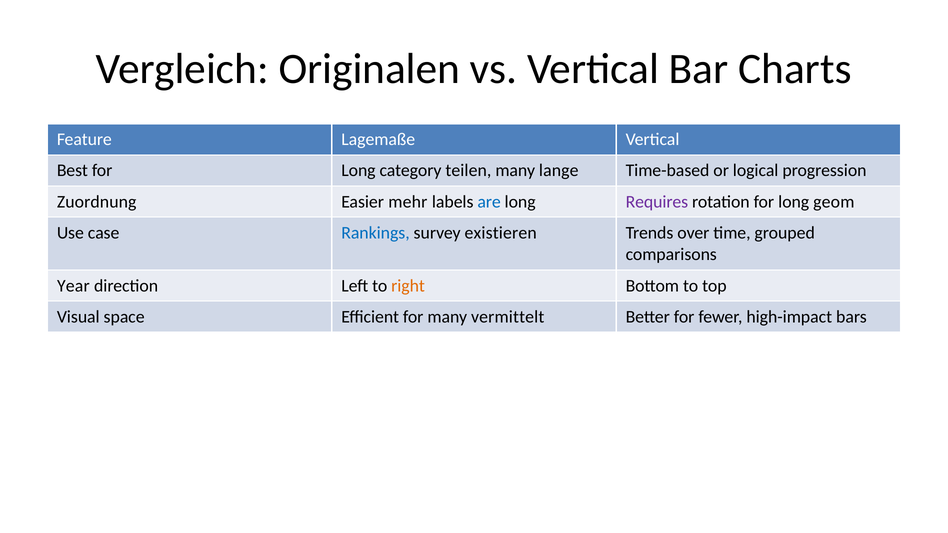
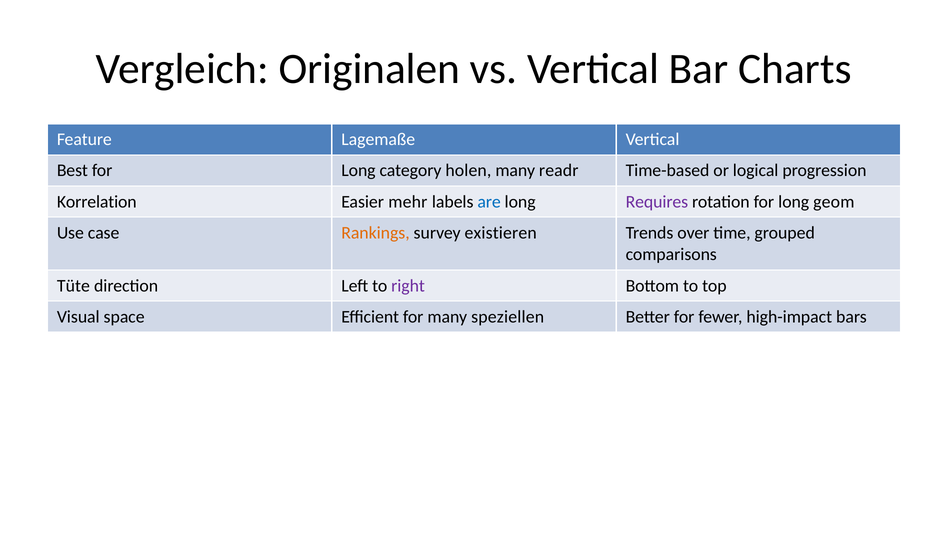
teilen: teilen -> holen
lange: lange -> readr
Zuordnung: Zuordnung -> Korrelation
Rankings colour: blue -> orange
Year: Year -> Tüte
right colour: orange -> purple
vermittelt: vermittelt -> speziellen
